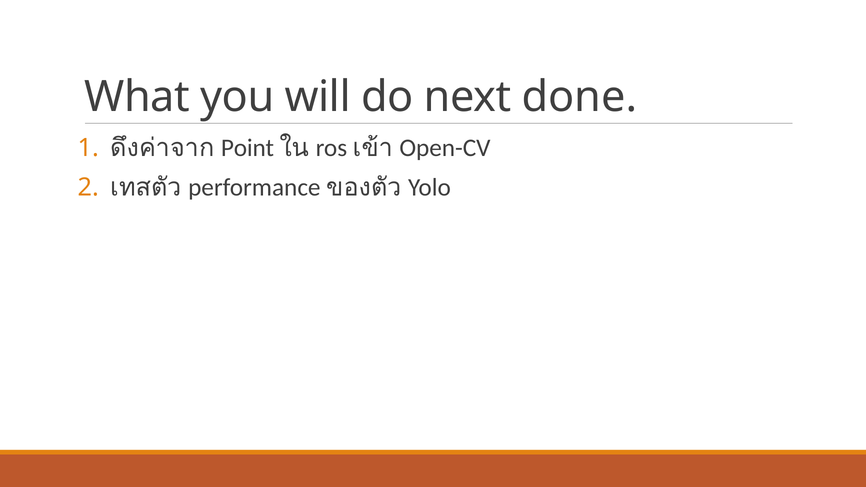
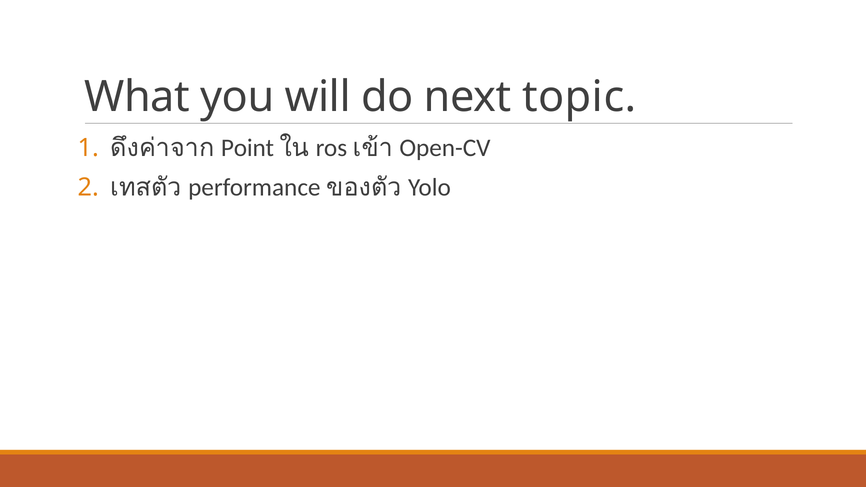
done: done -> topic
